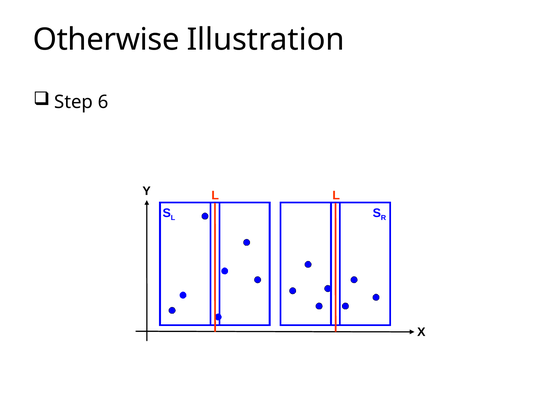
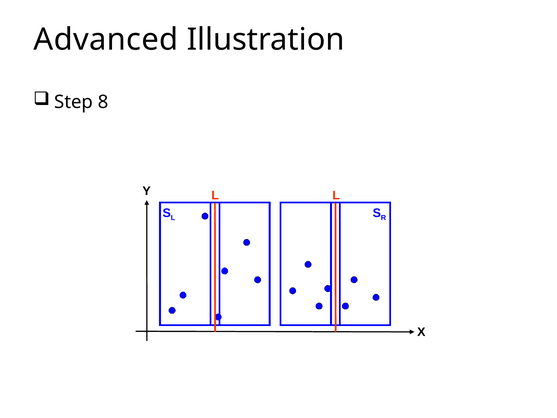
Otherwise: Otherwise -> Advanced
6: 6 -> 8
